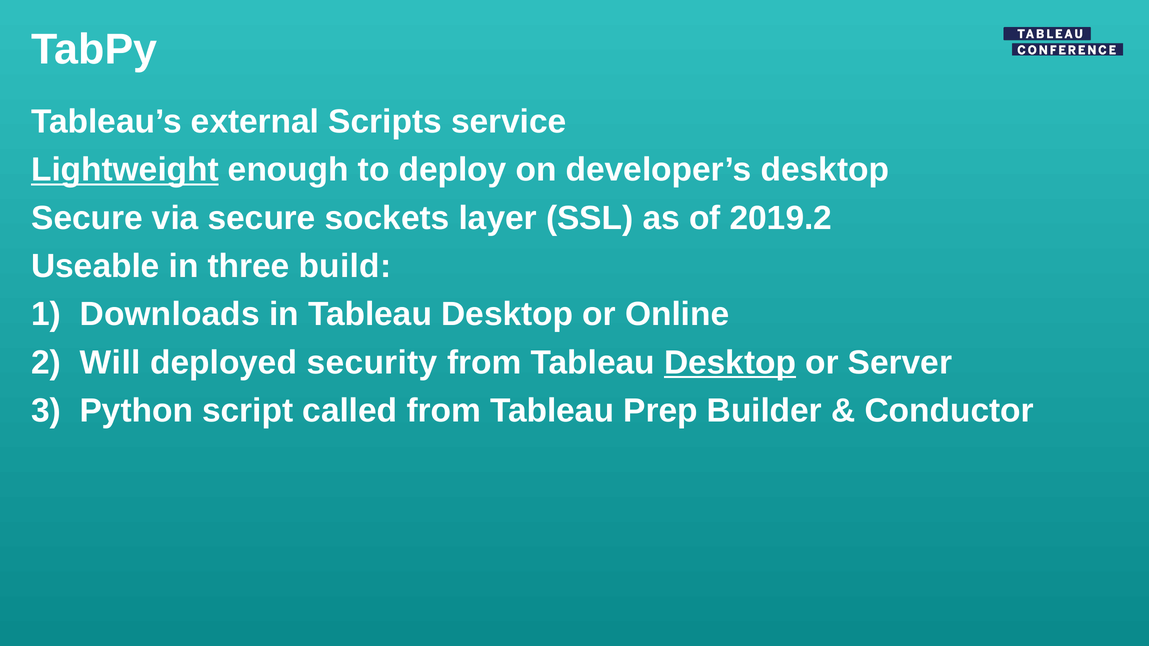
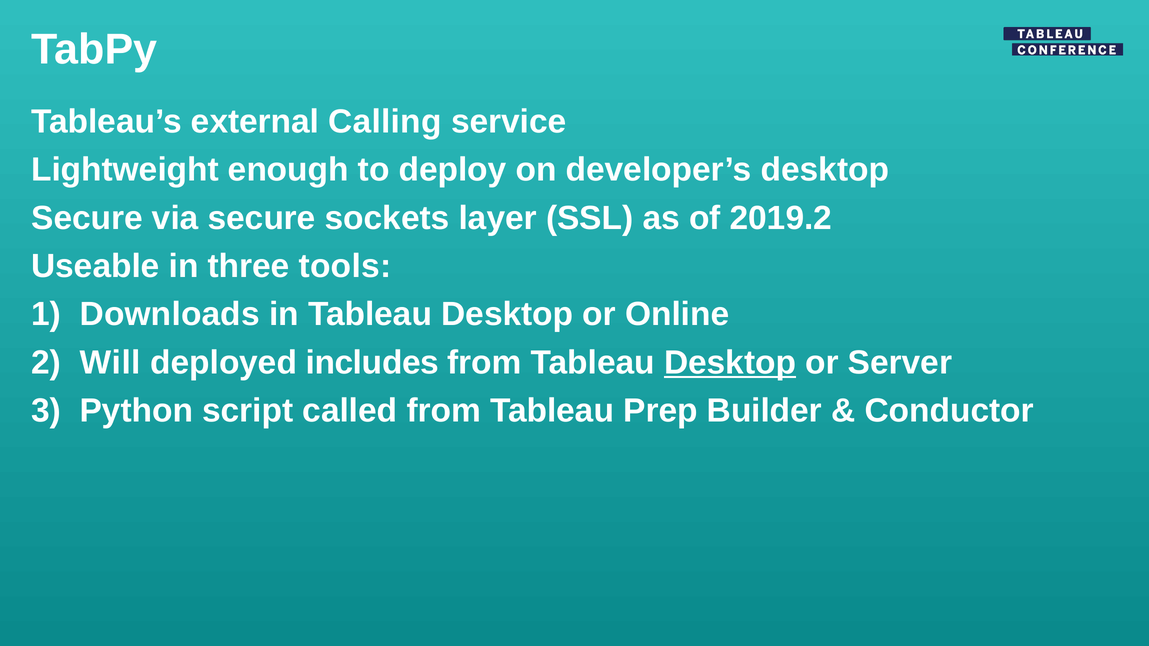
Scripts: Scripts -> Calling
Lightweight underline: present -> none
build: build -> tools
security: security -> includes
